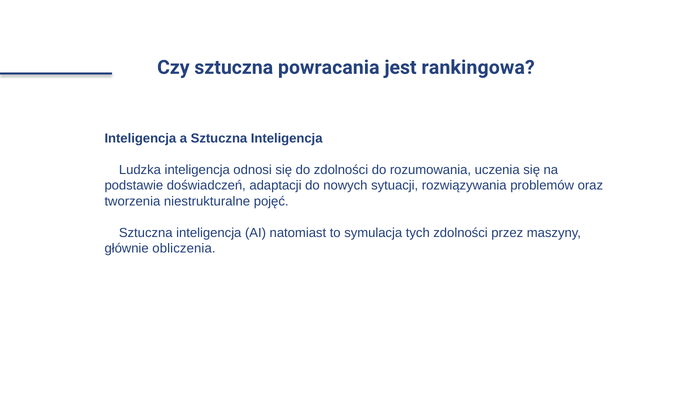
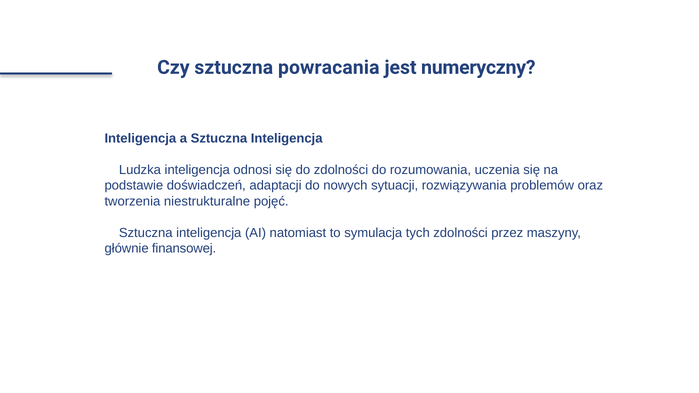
rankingowa: rankingowa -> numeryczny
obliczenia: obliczenia -> finansowej
